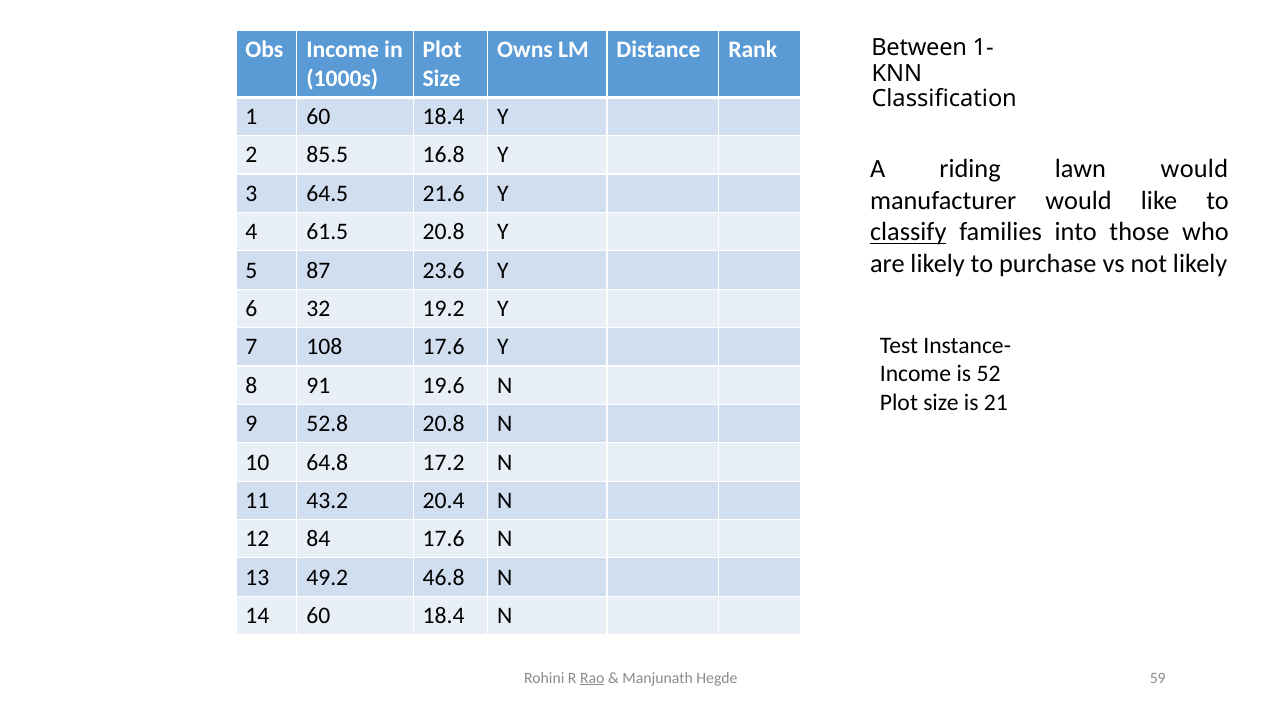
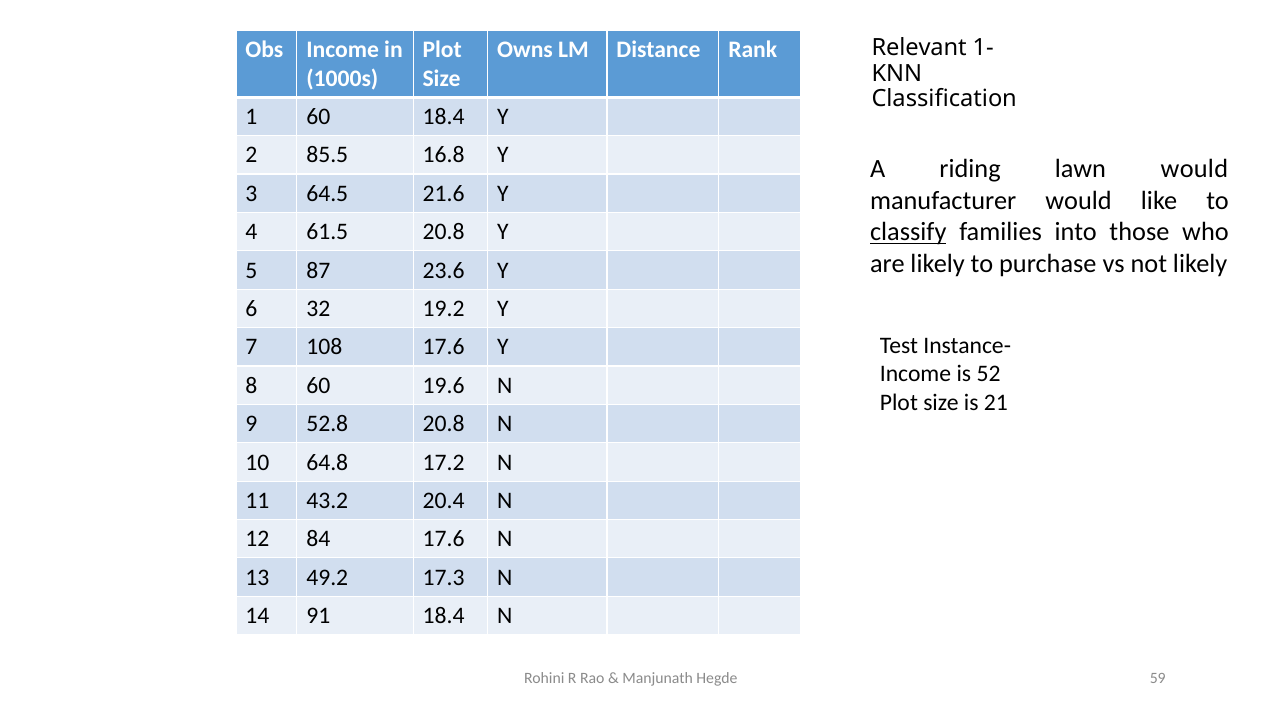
Between: Between -> Relevant
8 91: 91 -> 60
46.8: 46.8 -> 17.3
14 60: 60 -> 91
Rao underline: present -> none
